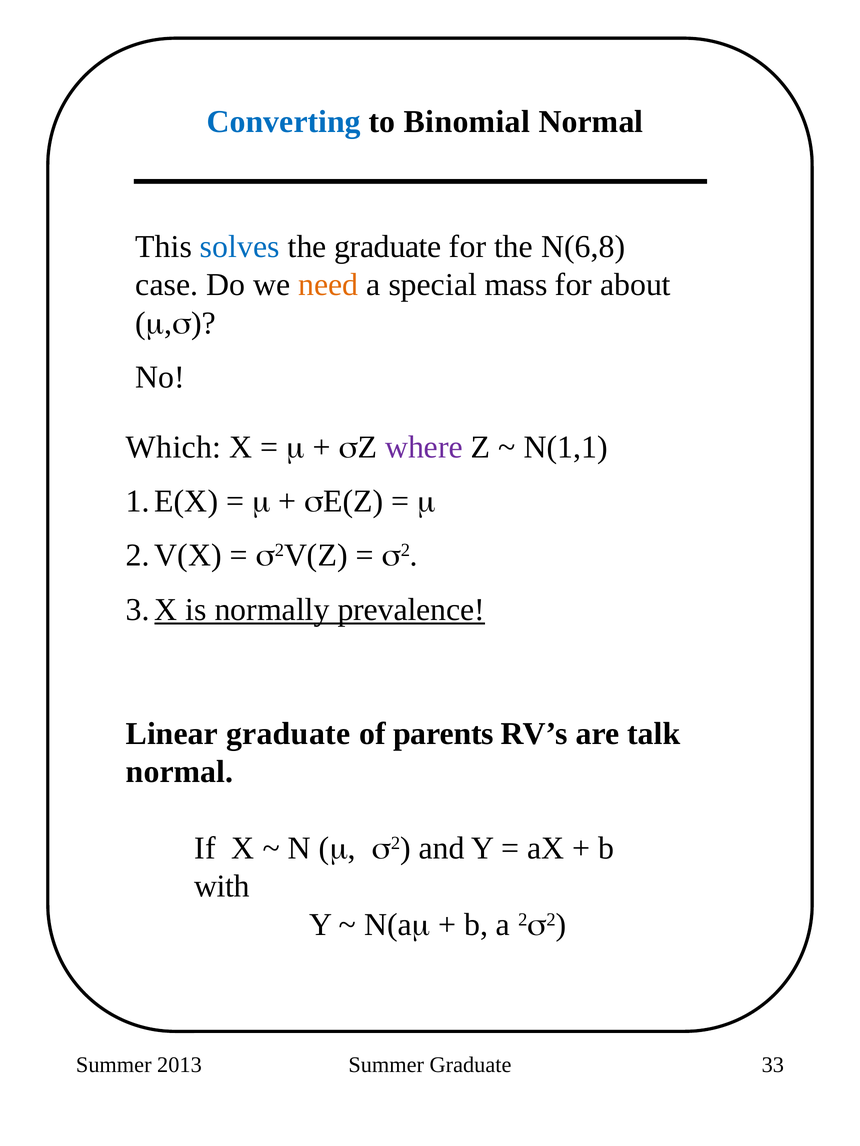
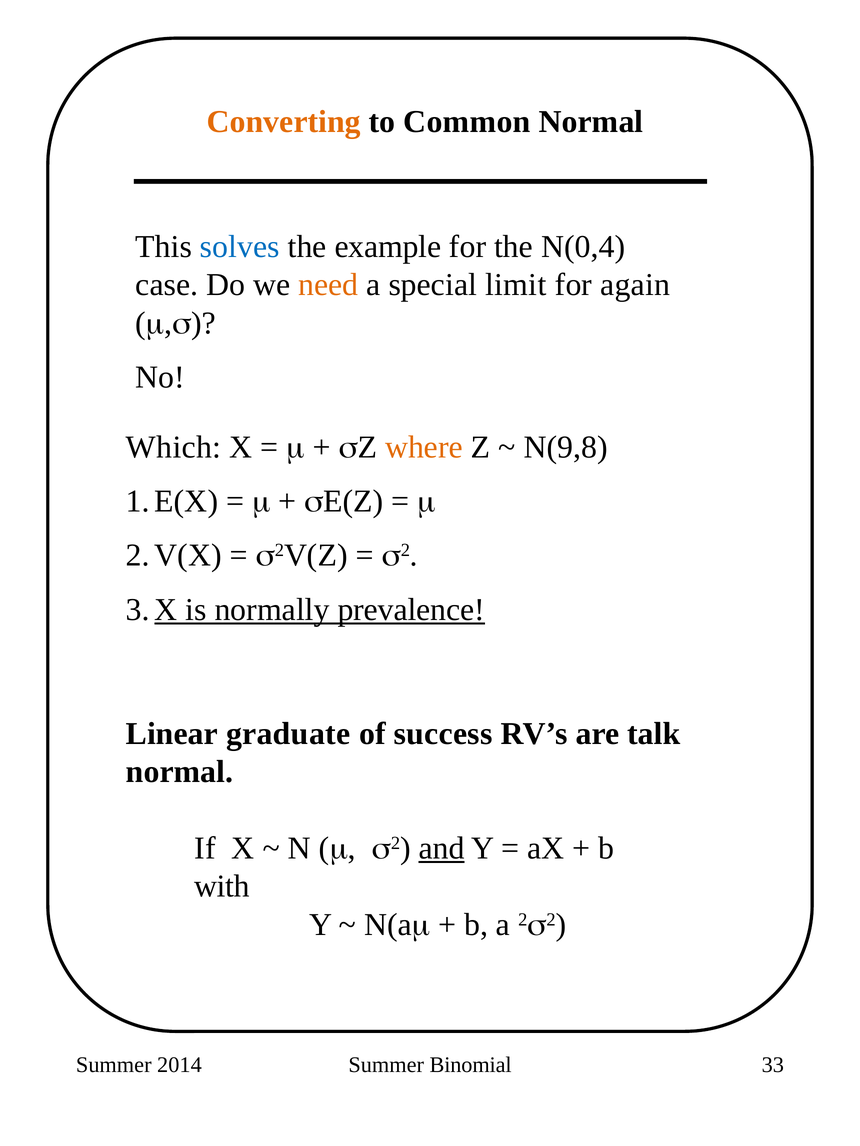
Converting colour: blue -> orange
Binomial: Binomial -> Common
the graduate: graduate -> example
N(6,8: N(6,8 -> N(0,4
mass: mass -> limit
about: about -> again
where colour: purple -> orange
N(1,1: N(1,1 -> N(9,8
parents: parents -> success
and underline: none -> present
2013: 2013 -> 2014
Summer Graduate: Graduate -> Binomial
